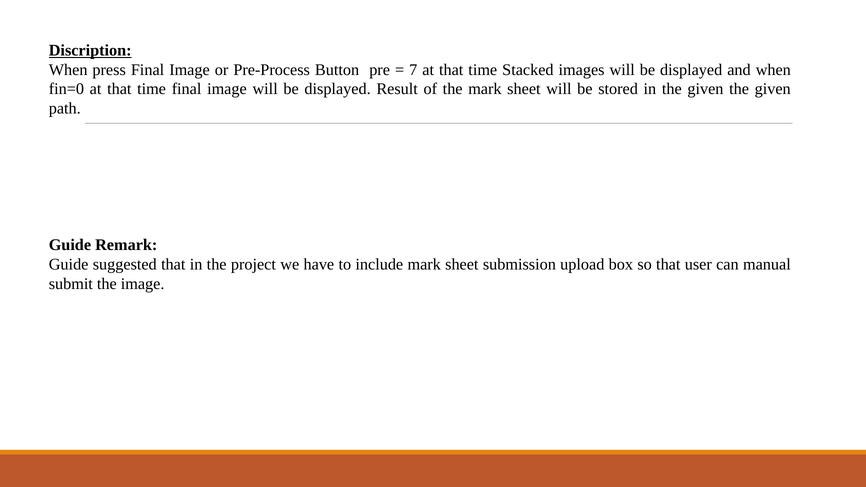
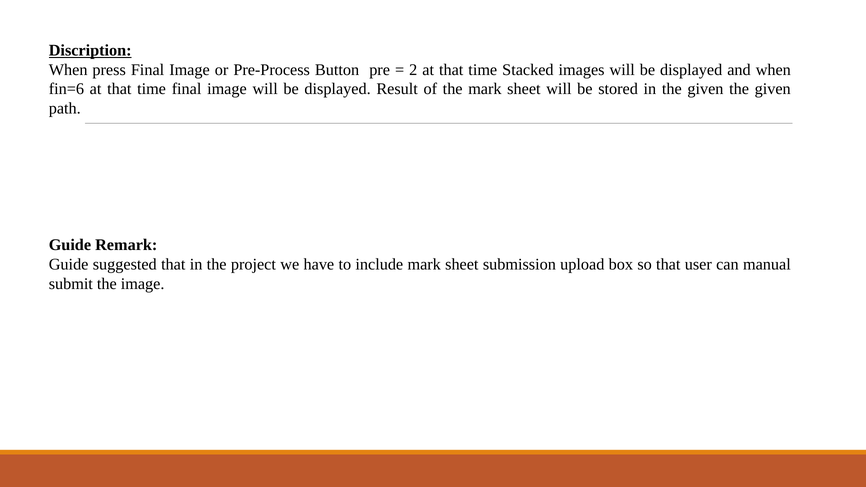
7: 7 -> 2
fin=0: fin=0 -> fin=6
